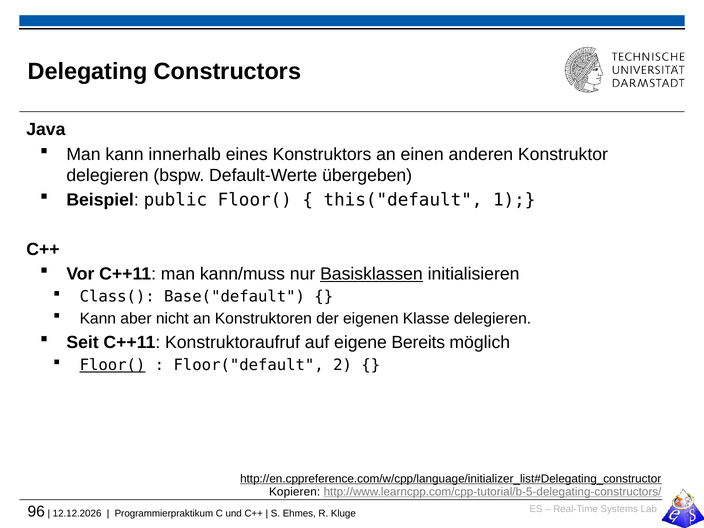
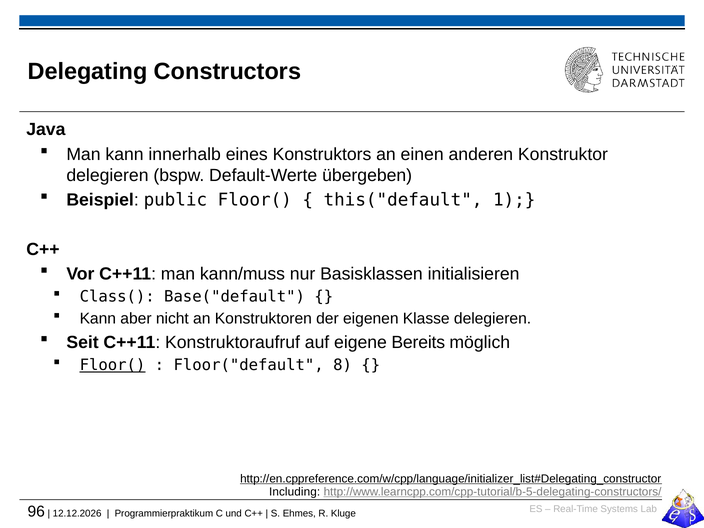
Basisklassen underline: present -> none
2: 2 -> 8
Kopieren: Kopieren -> Including
